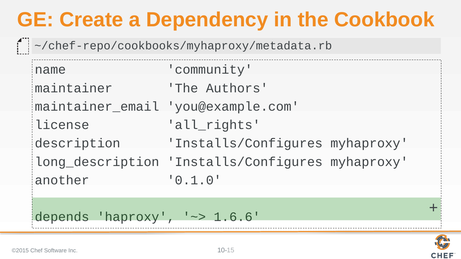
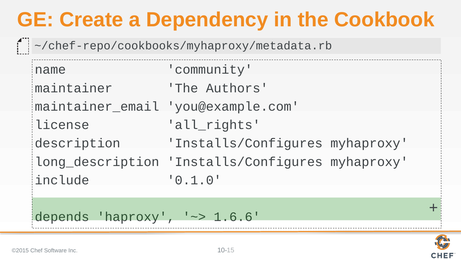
another: another -> include
